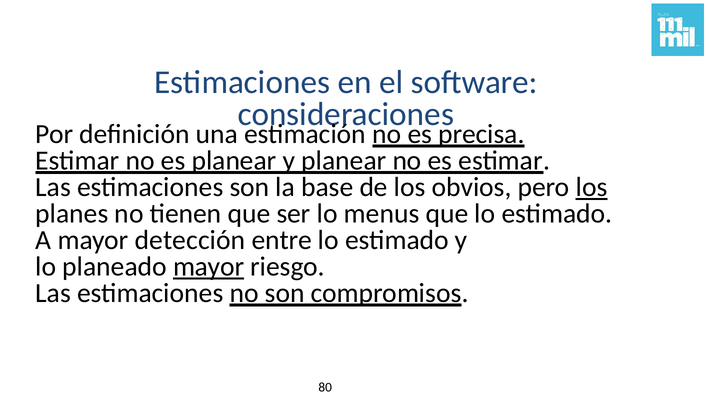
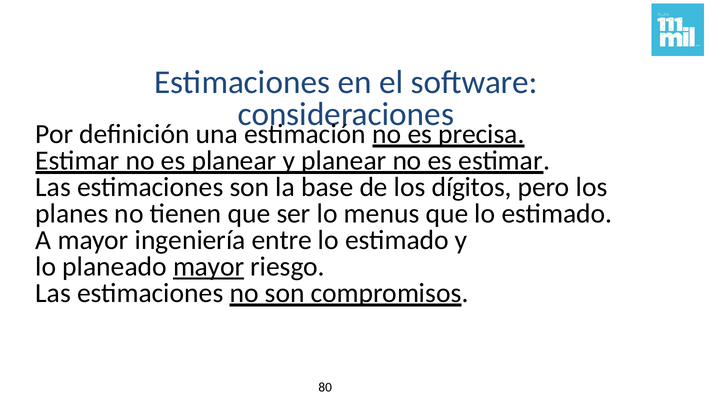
obvios: obvios -> dígitos
los at (592, 187) underline: present -> none
detección: detección -> ingeniería
